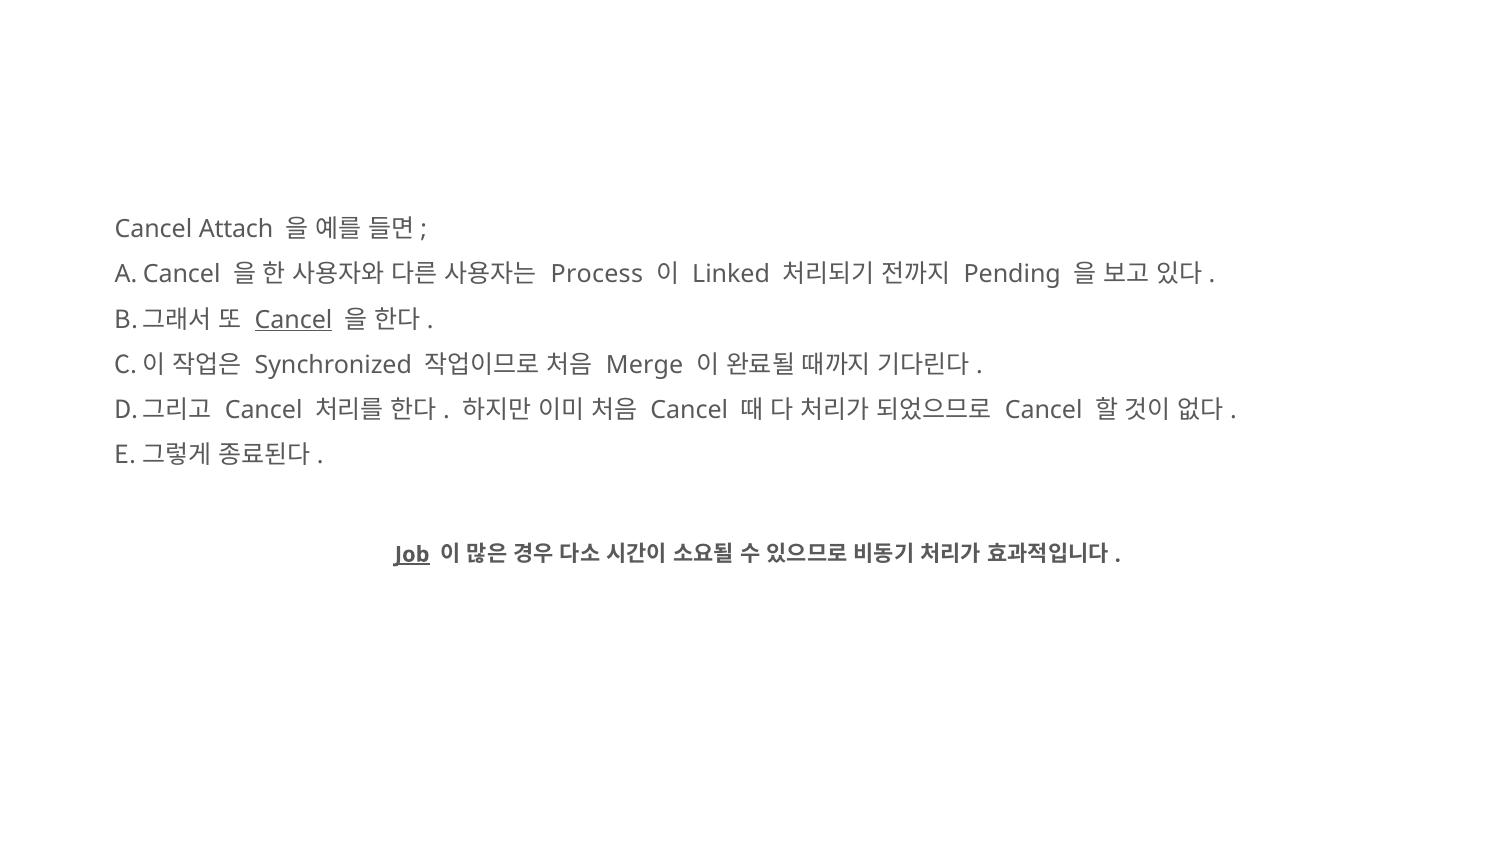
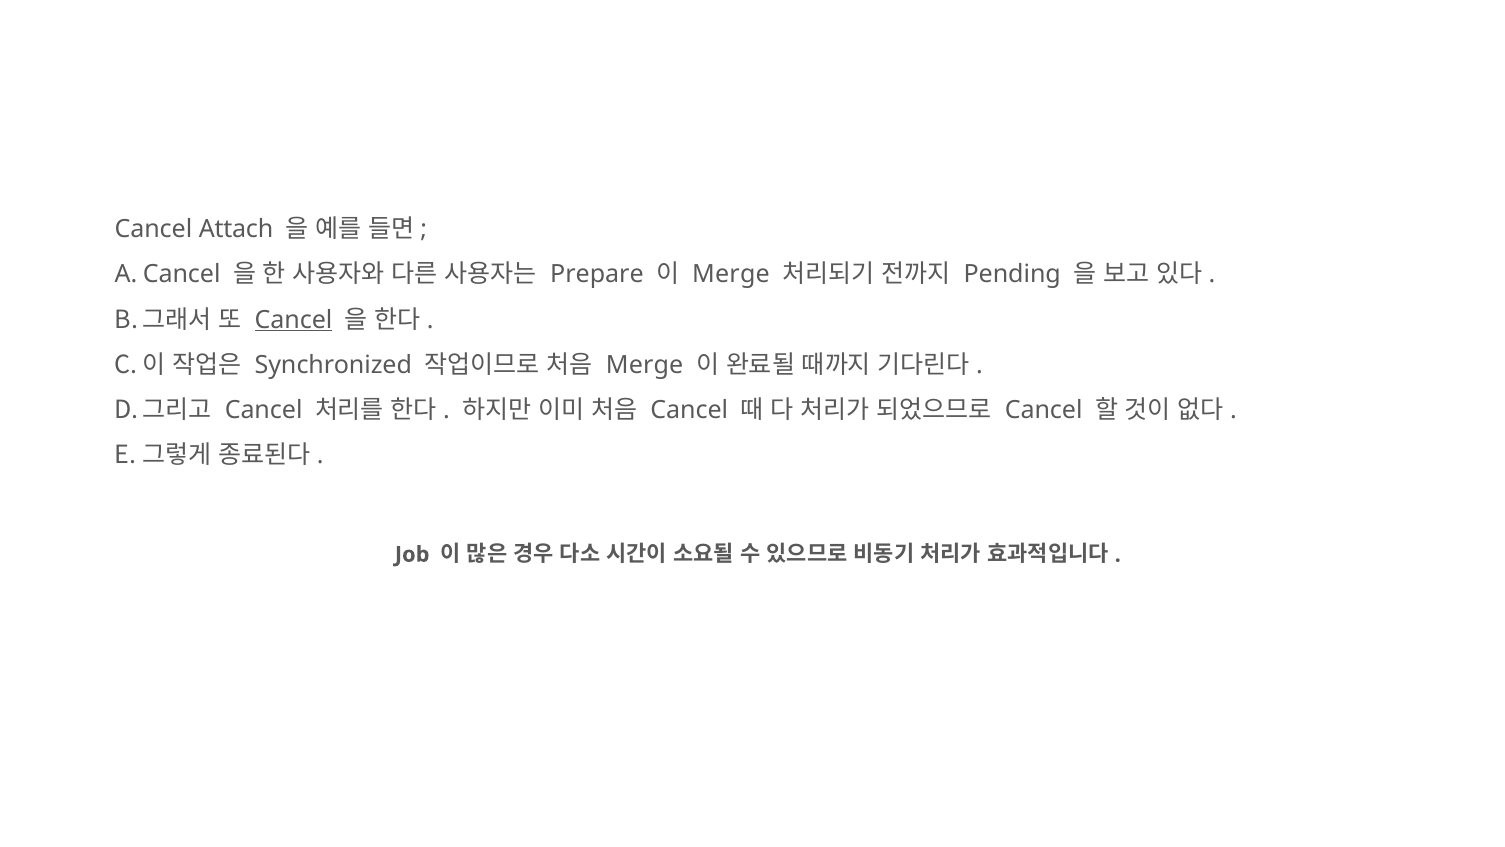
Process: Process -> Prepare
Linked at (731, 275): Linked -> Merge
Job underline: present -> none
